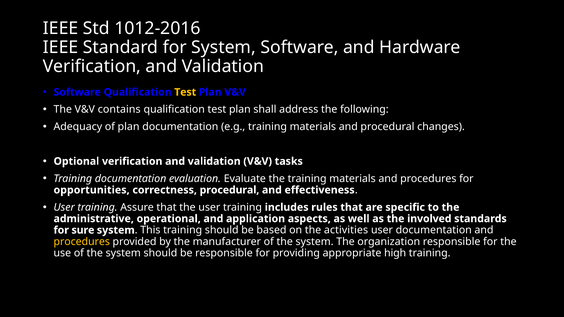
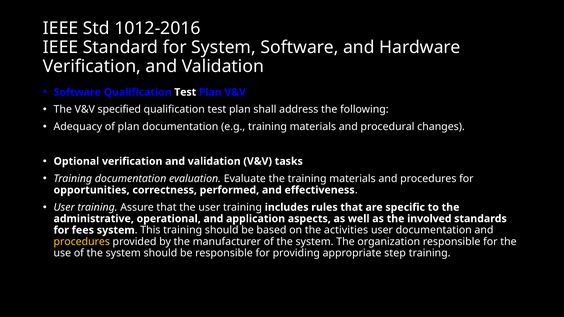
Test at (185, 92) colour: yellow -> white
contains: contains -> specified
correctness procedural: procedural -> performed
sure: sure -> fees
high: high -> step
